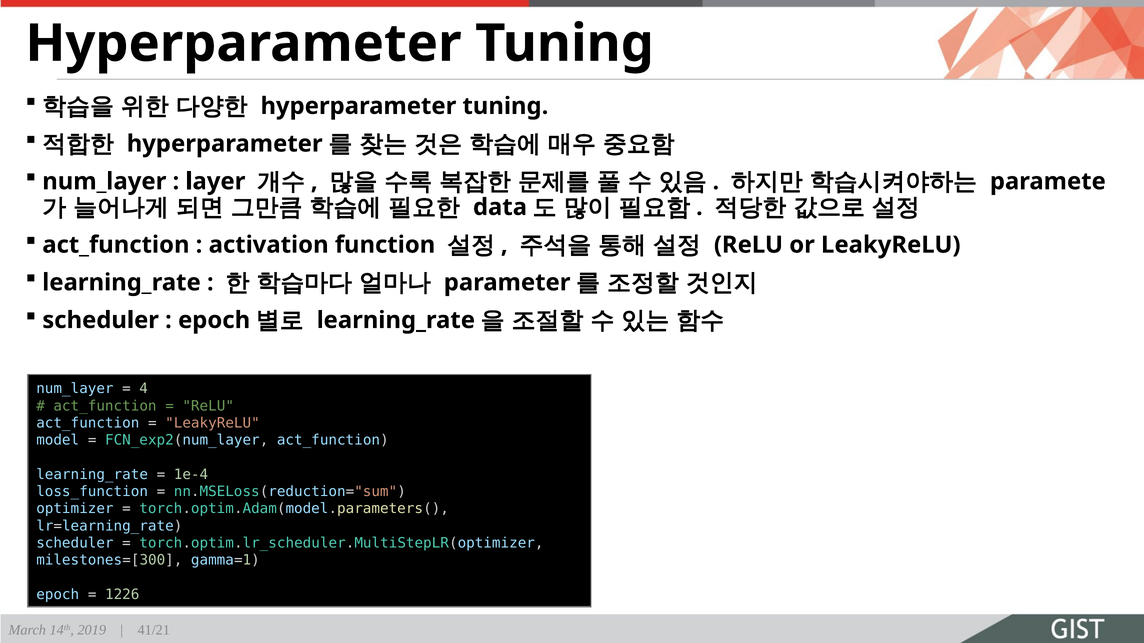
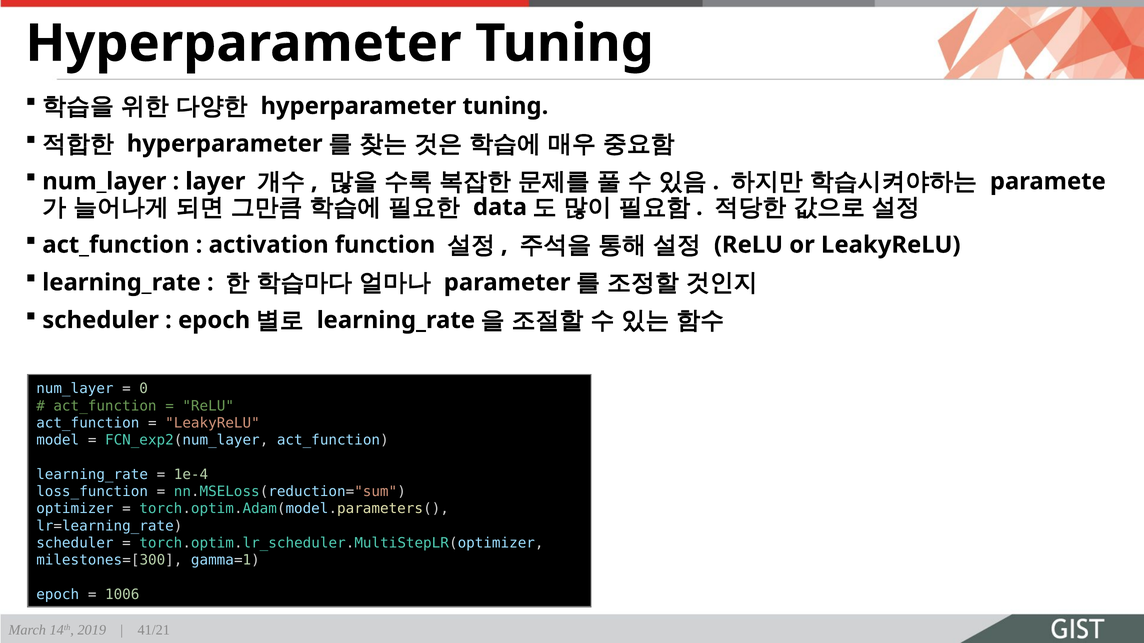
4: 4 -> 0
1226: 1226 -> 1006
